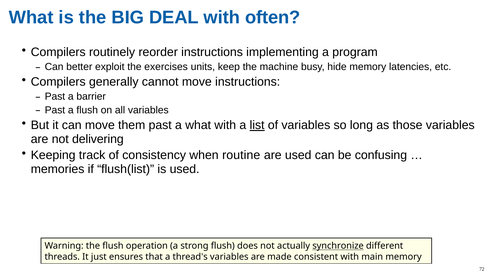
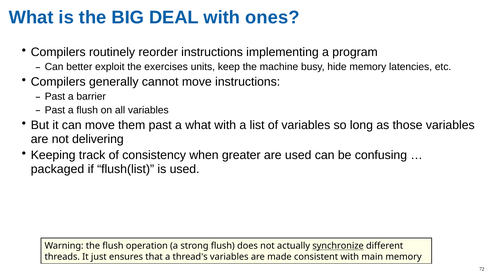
often: often -> ones
list underline: present -> none
routine: routine -> greater
memories: memories -> packaged
